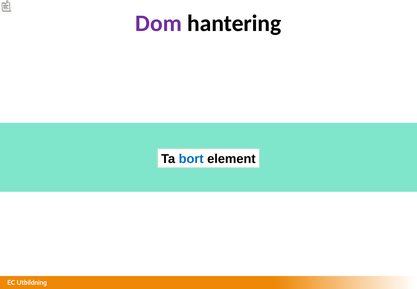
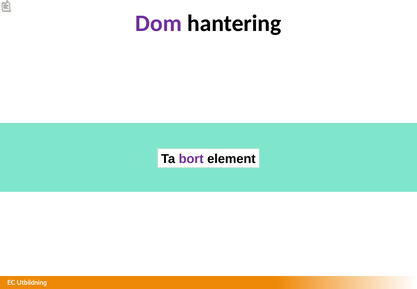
bort colour: blue -> purple
